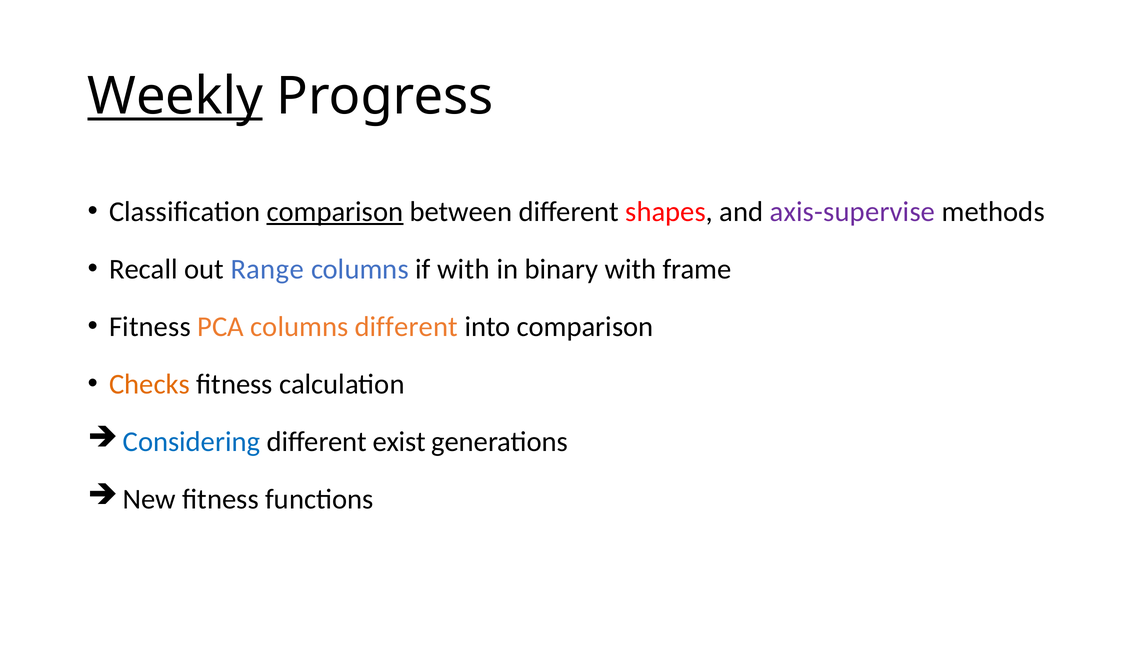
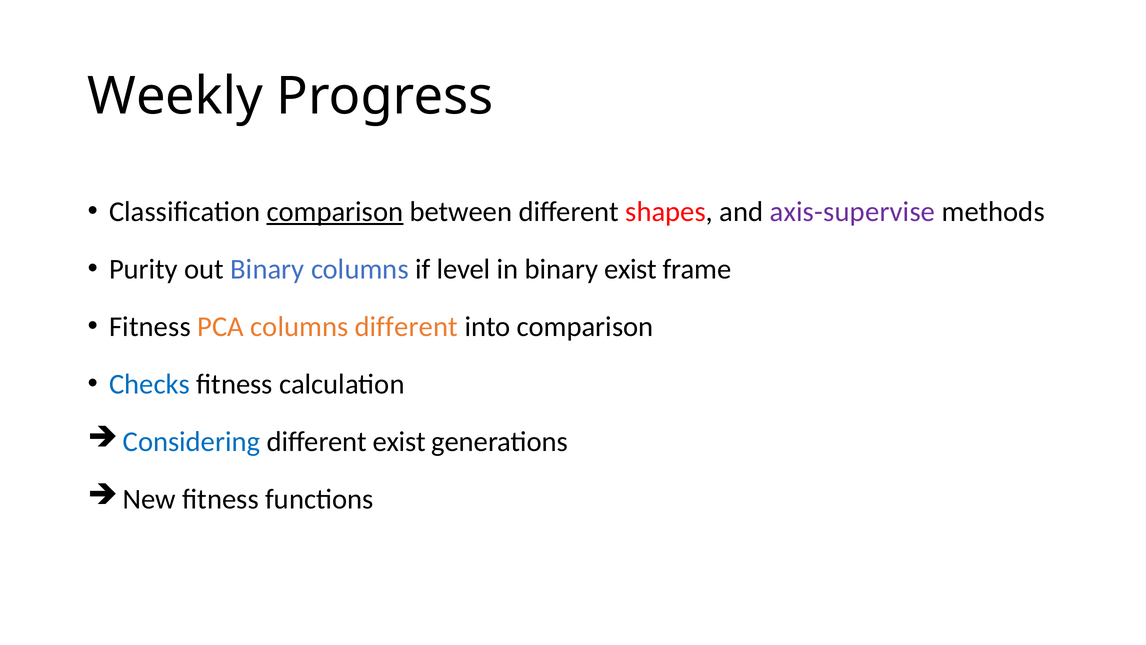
Weekly underline: present -> none
Recall: Recall -> Purity
out Range: Range -> Binary
if with: with -> level
binary with: with -> exist
Checks colour: orange -> blue
